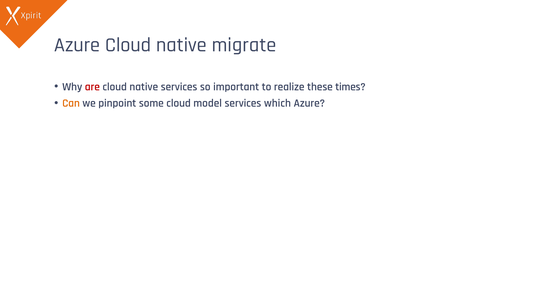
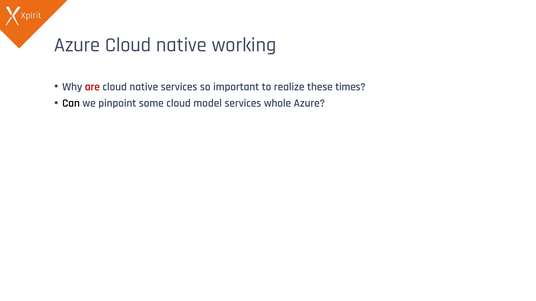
migrate: migrate -> working
Can colour: orange -> black
which: which -> whole
